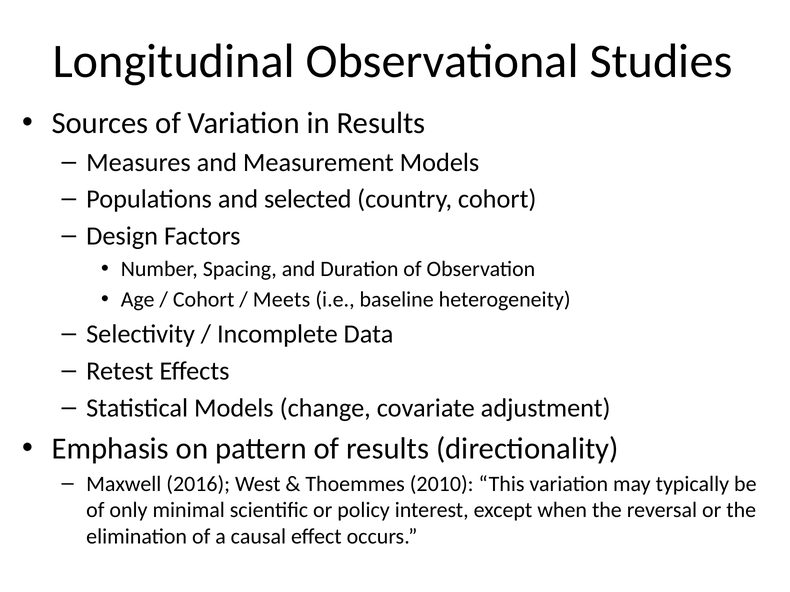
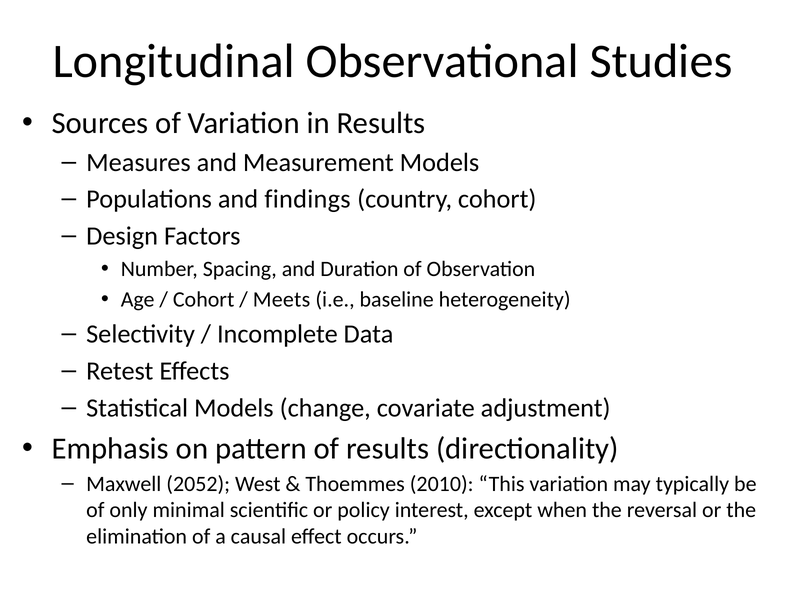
selected: selected -> findings
2016: 2016 -> 2052
